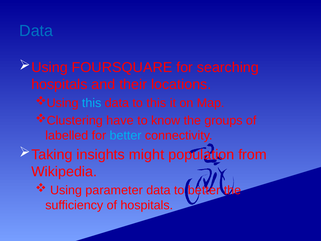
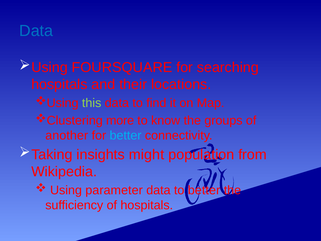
this at (92, 103) colour: light blue -> light green
to this: this -> find
have: have -> more
labelled: labelled -> another
